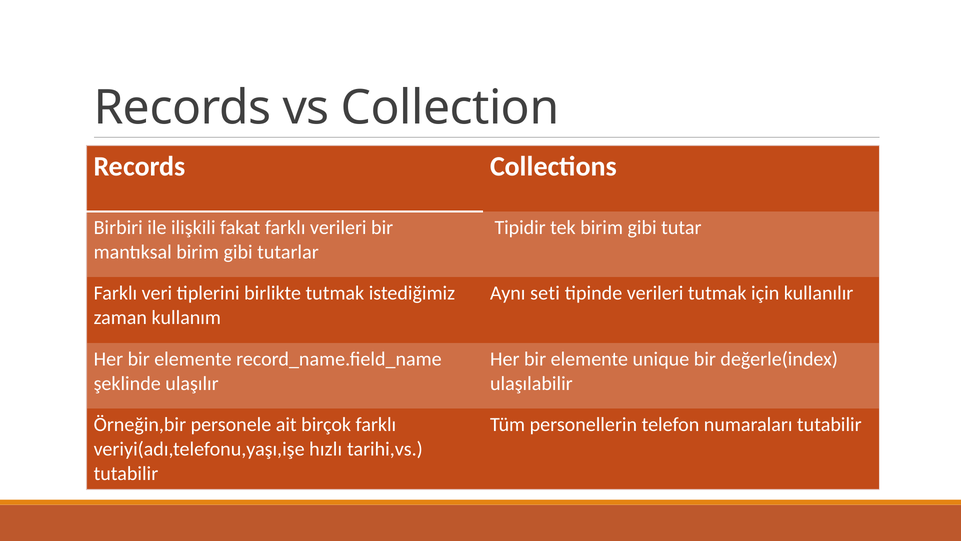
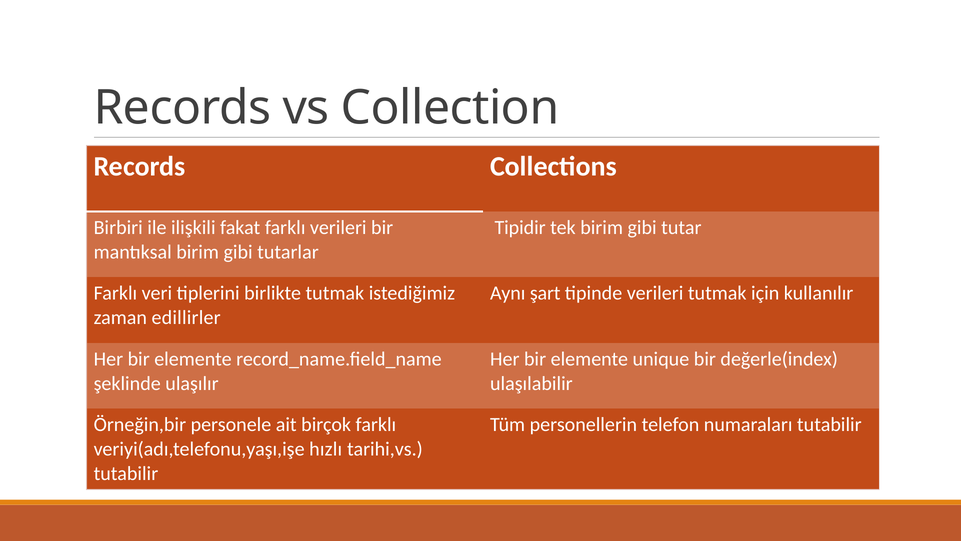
seti: seti -> şart
kullanım: kullanım -> edillirler
